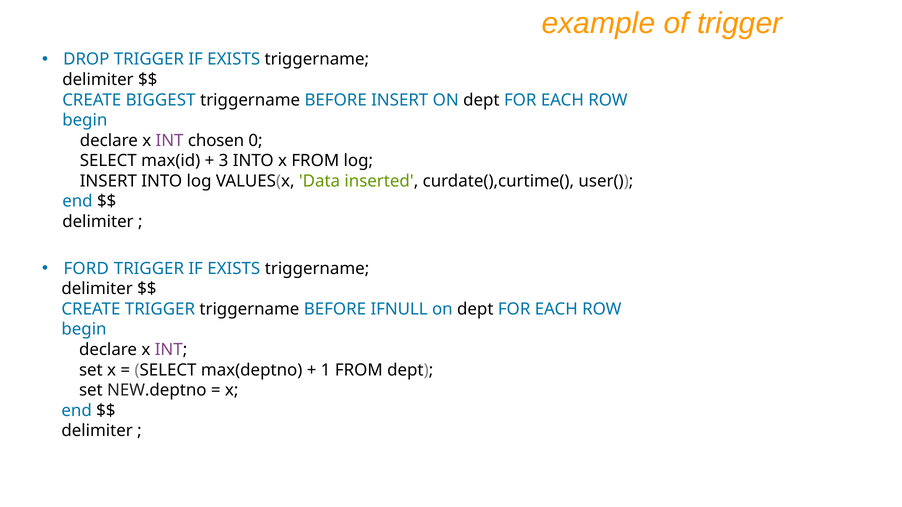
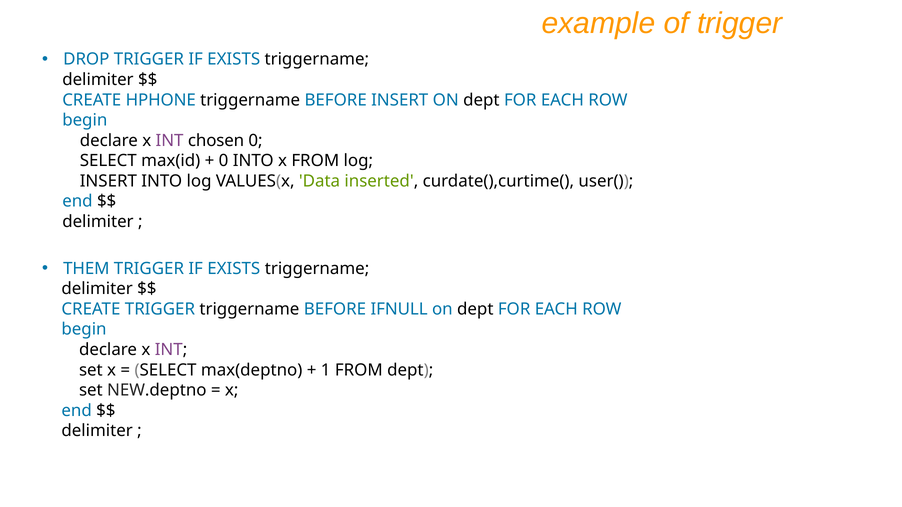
BIGGEST: BIGGEST -> HPHONE
3 at (224, 161): 3 -> 0
FORD: FORD -> THEM
